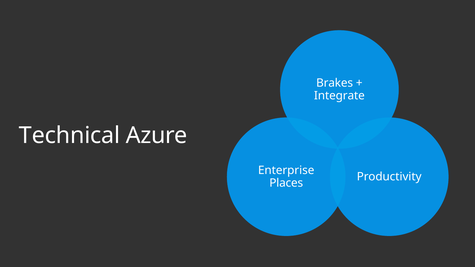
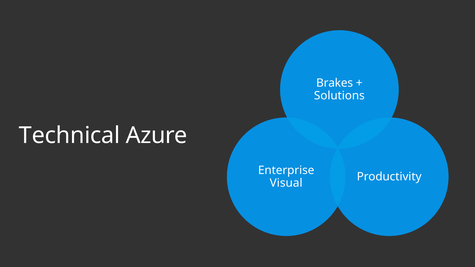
Integrate: Integrate -> Solutions
Places: Places -> Visual
